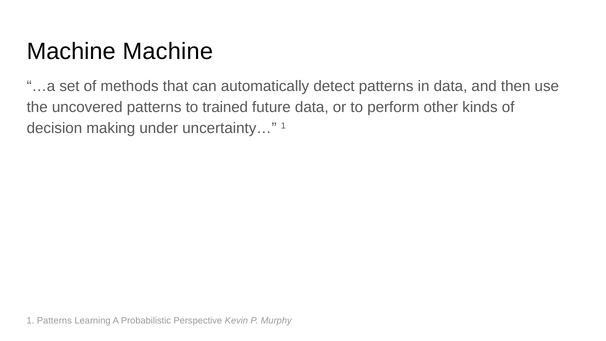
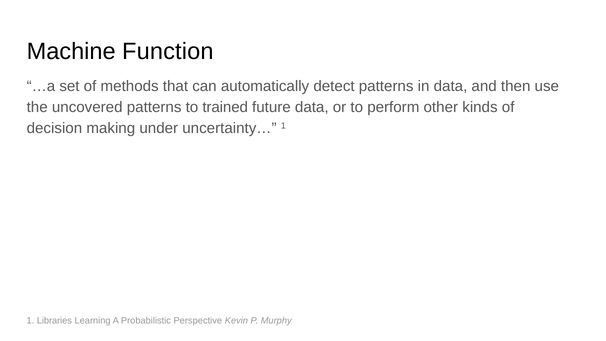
Machine Machine: Machine -> Function
1 Patterns: Patterns -> Libraries
